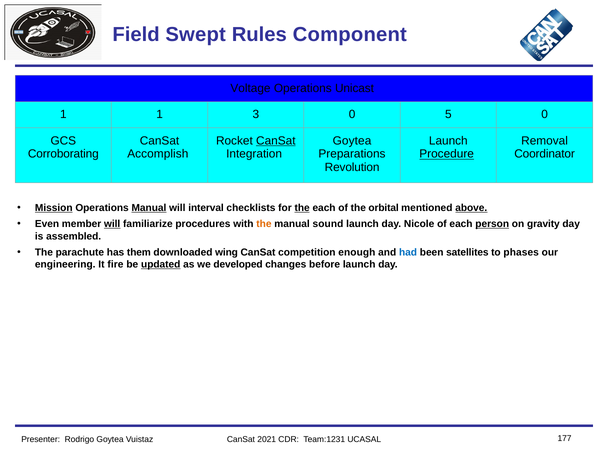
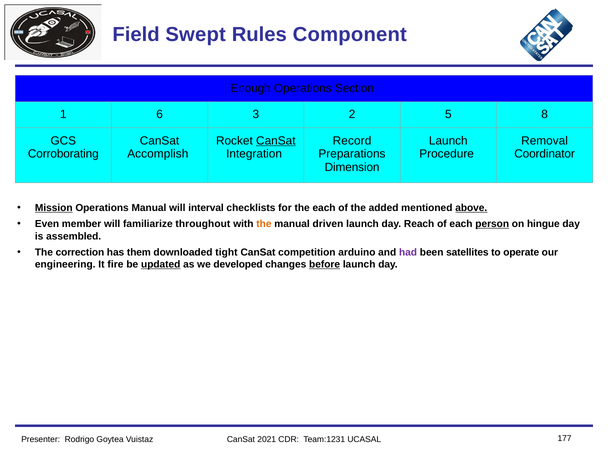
Voltage: Voltage -> Enough
Unicast: Unicast -> Section
1 1: 1 -> 6
3 0: 0 -> 2
5 0: 0 -> 8
Goytea at (352, 141): Goytea -> Record
Procedure underline: present -> none
Revolution: Revolution -> Dimension
Manual at (149, 208) underline: present -> none
the at (302, 208) underline: present -> none
orbital: orbital -> added
will at (112, 224) underline: present -> none
procedures: procedures -> throughout
sound: sound -> driven
Nicole: Nicole -> Reach
gravity: gravity -> hingue
parachute: parachute -> correction
wing: wing -> tight
enough: enough -> arduino
had colour: blue -> purple
phases: phases -> operate
before underline: none -> present
